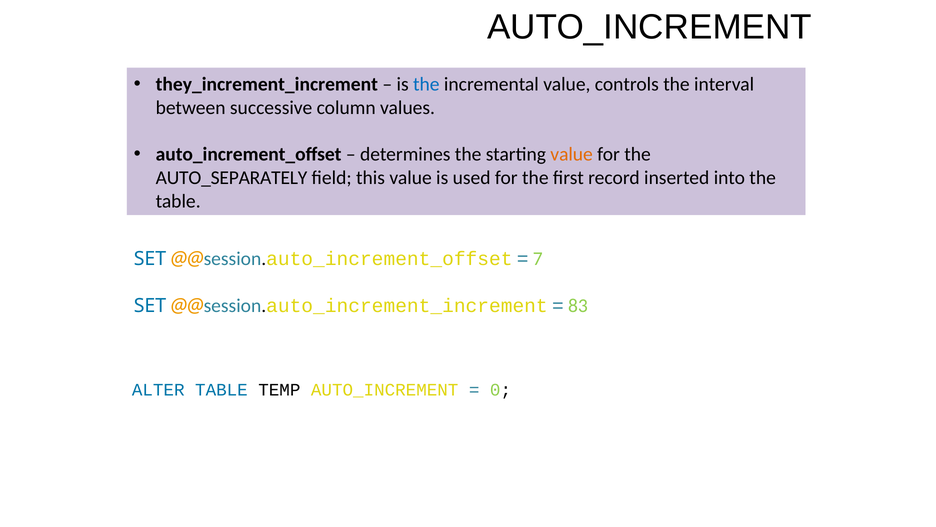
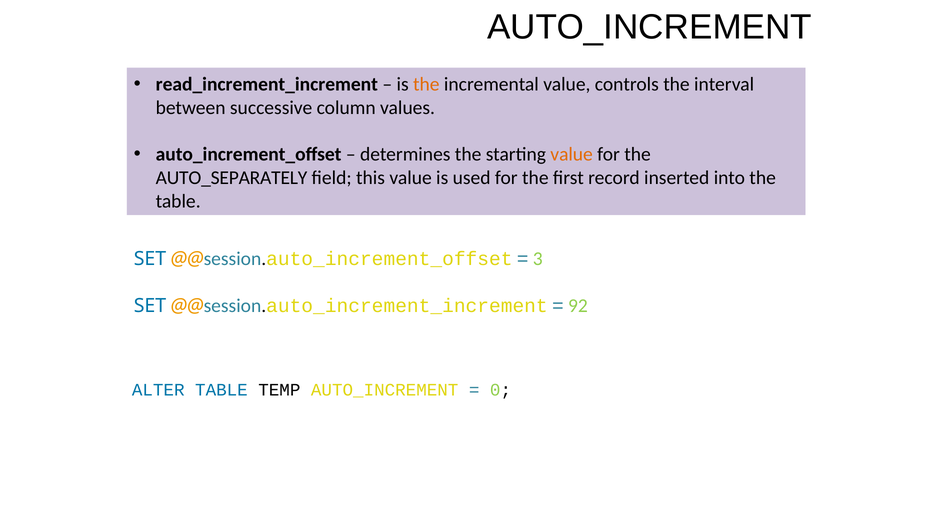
they_increment_increment: they_increment_increment -> read_increment_increment
the at (426, 84) colour: blue -> orange
7: 7 -> 3
83: 83 -> 92
